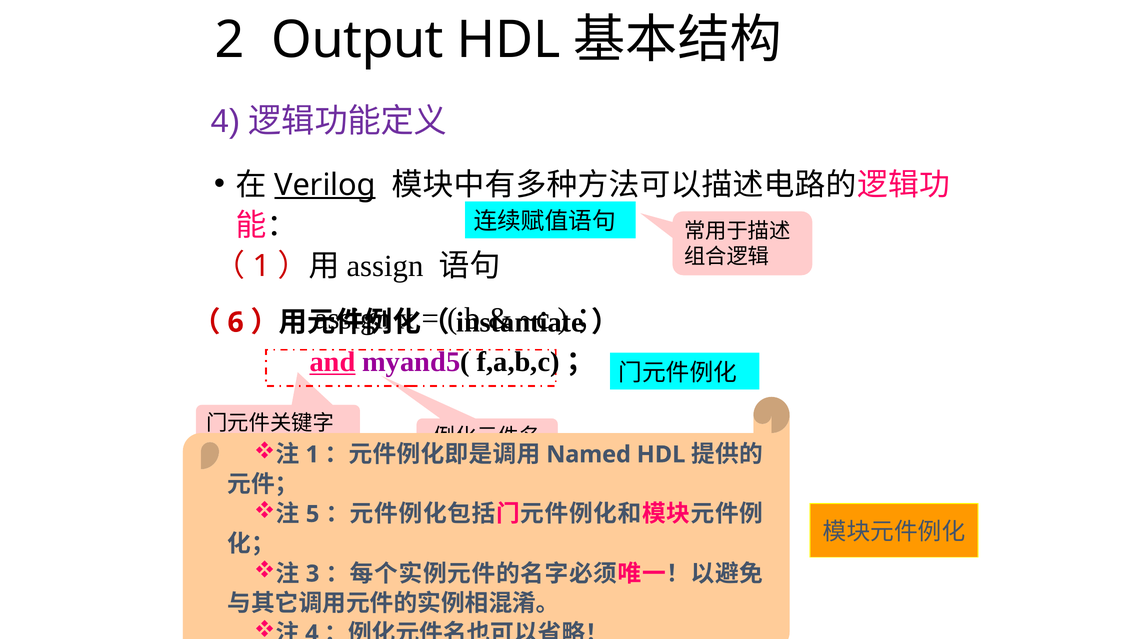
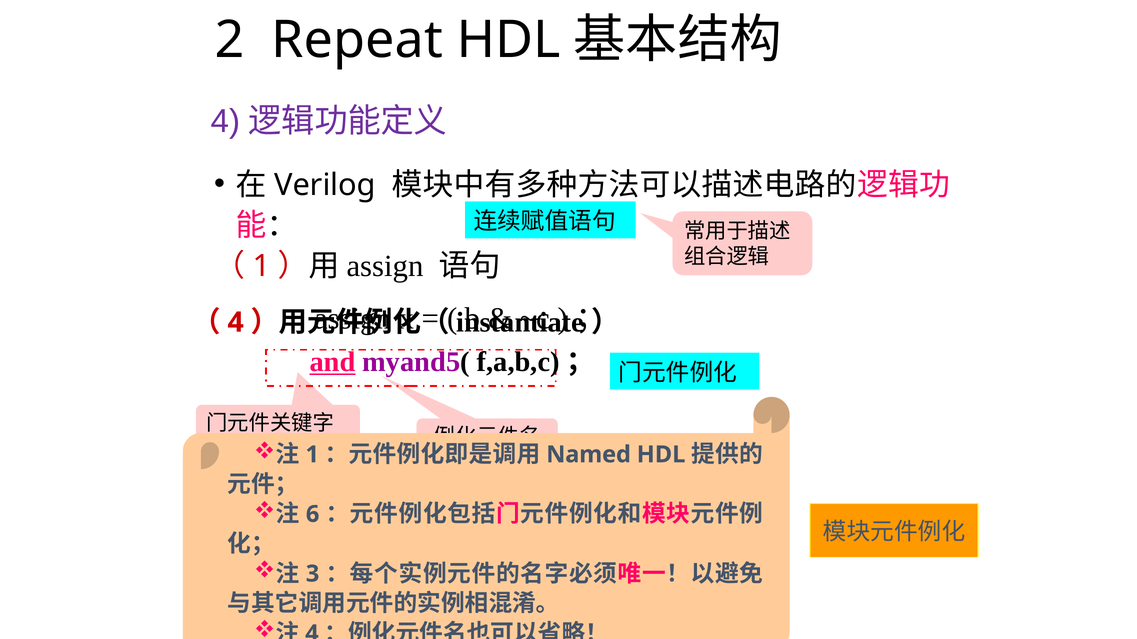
Output: Output -> Repeat
Verilog underline: present -> none
6 at (236, 323): 6 -> 4
5: 5 -> 6
